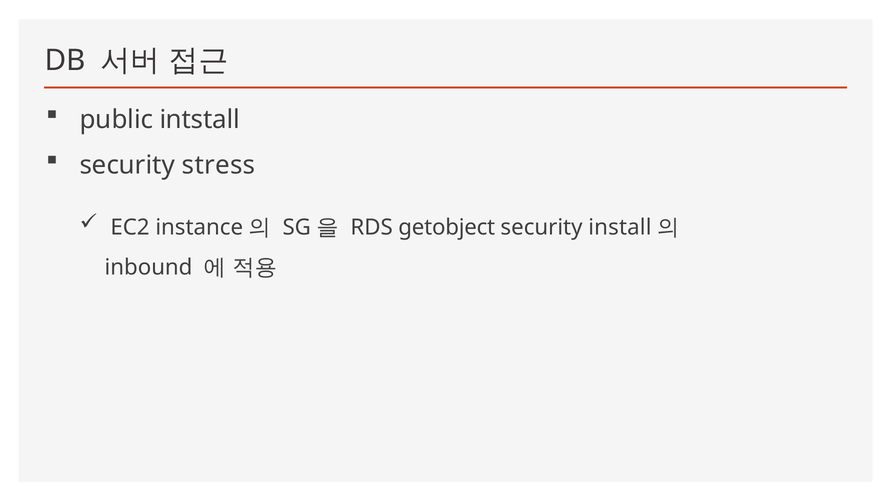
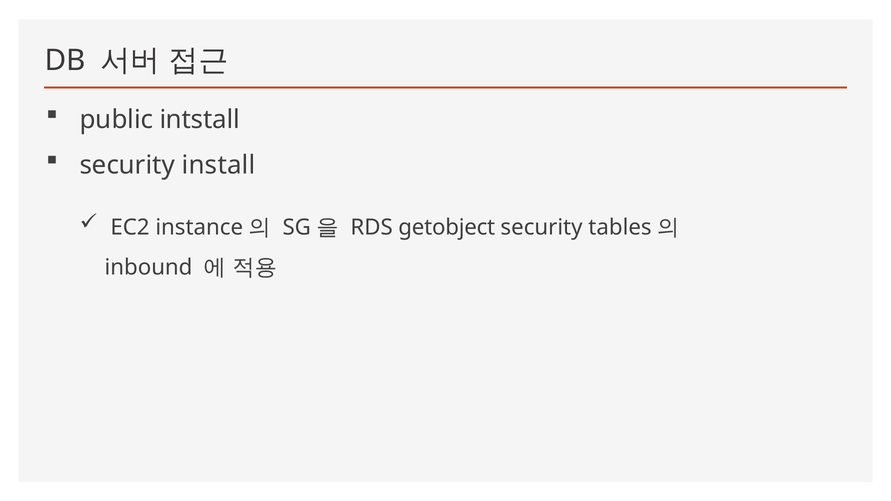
stress: stress -> install
install: install -> tables
